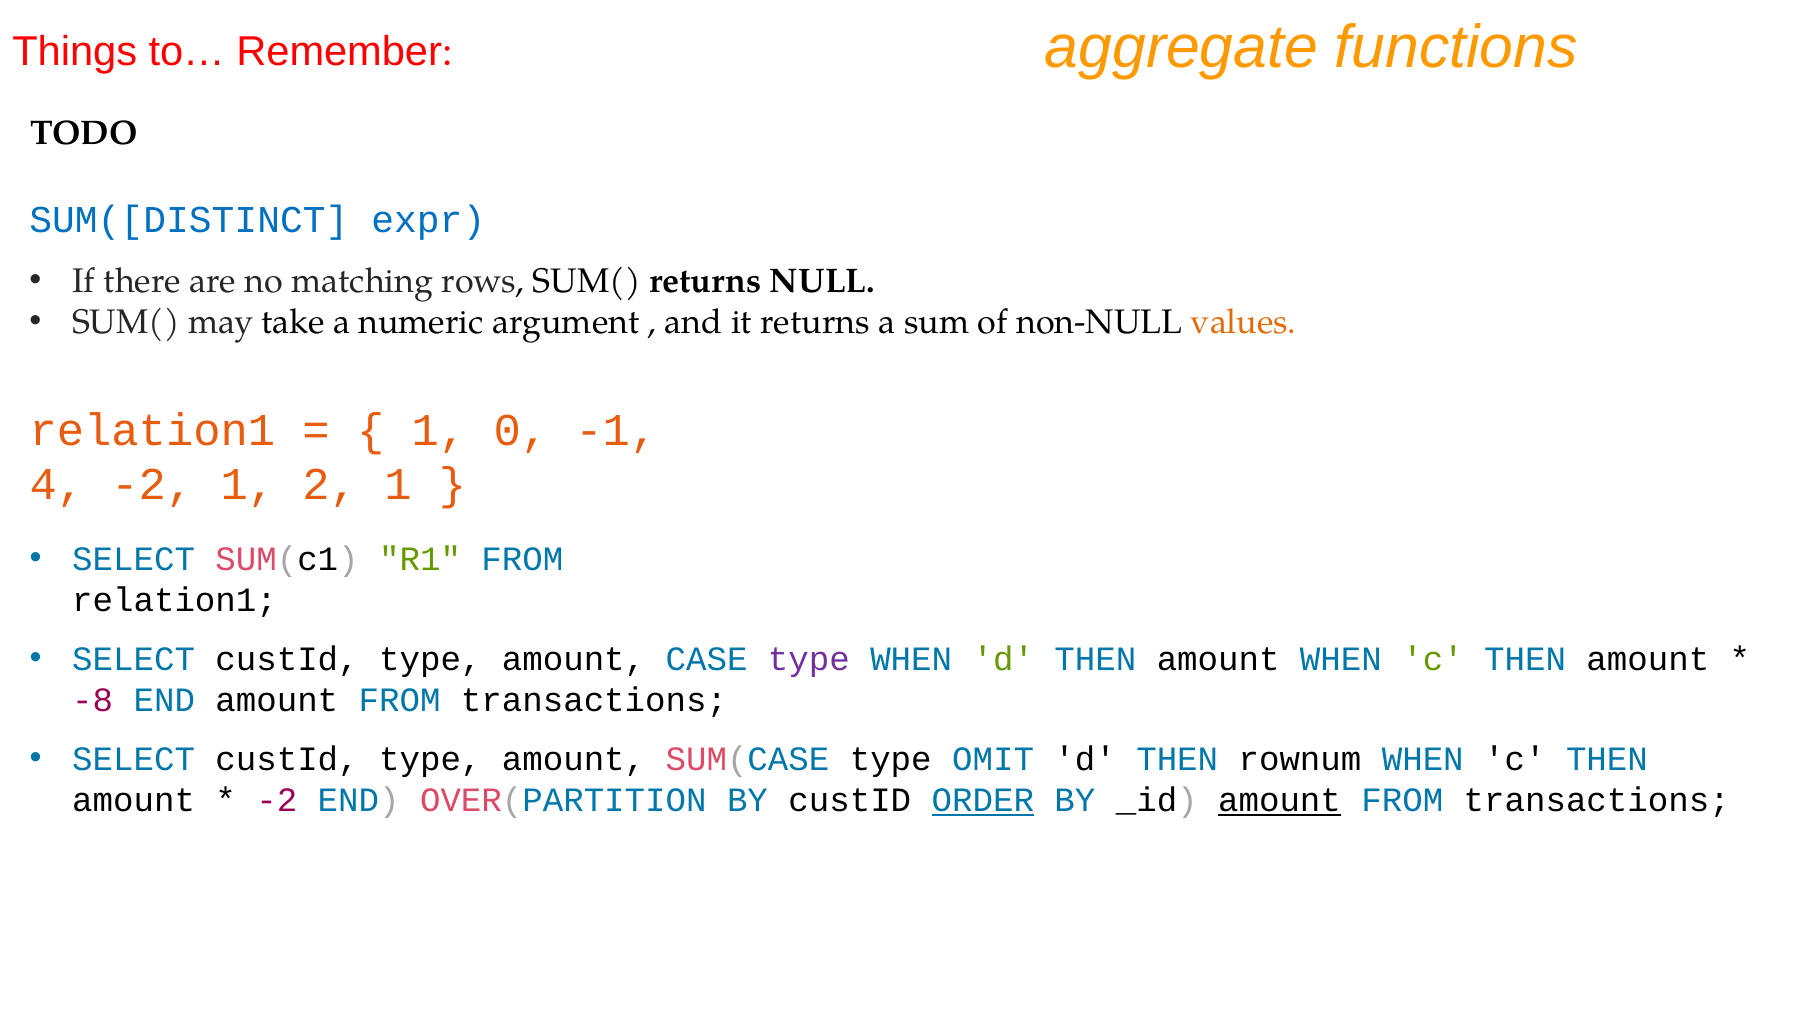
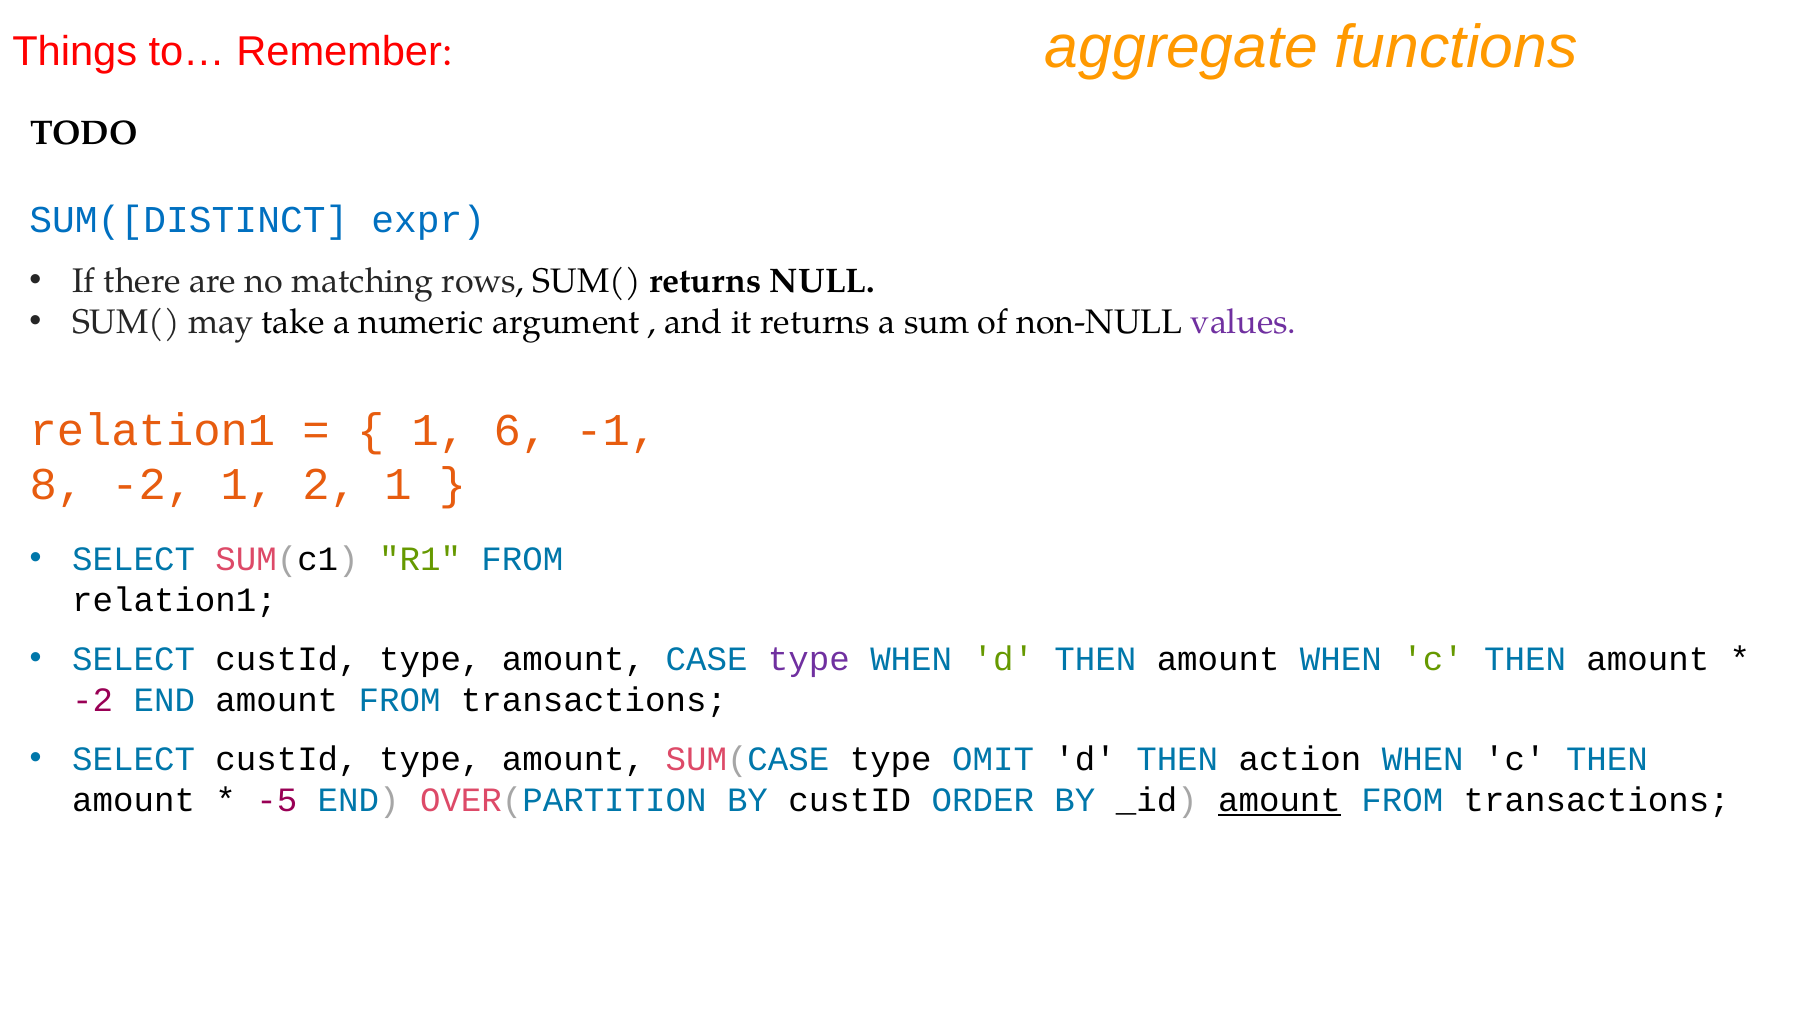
values colour: orange -> purple
0: 0 -> 6
4: 4 -> 8
-8 at (93, 700): -8 -> -2
rownum: rownum -> action
-2 at (277, 800): -2 -> -5
ORDER underline: present -> none
